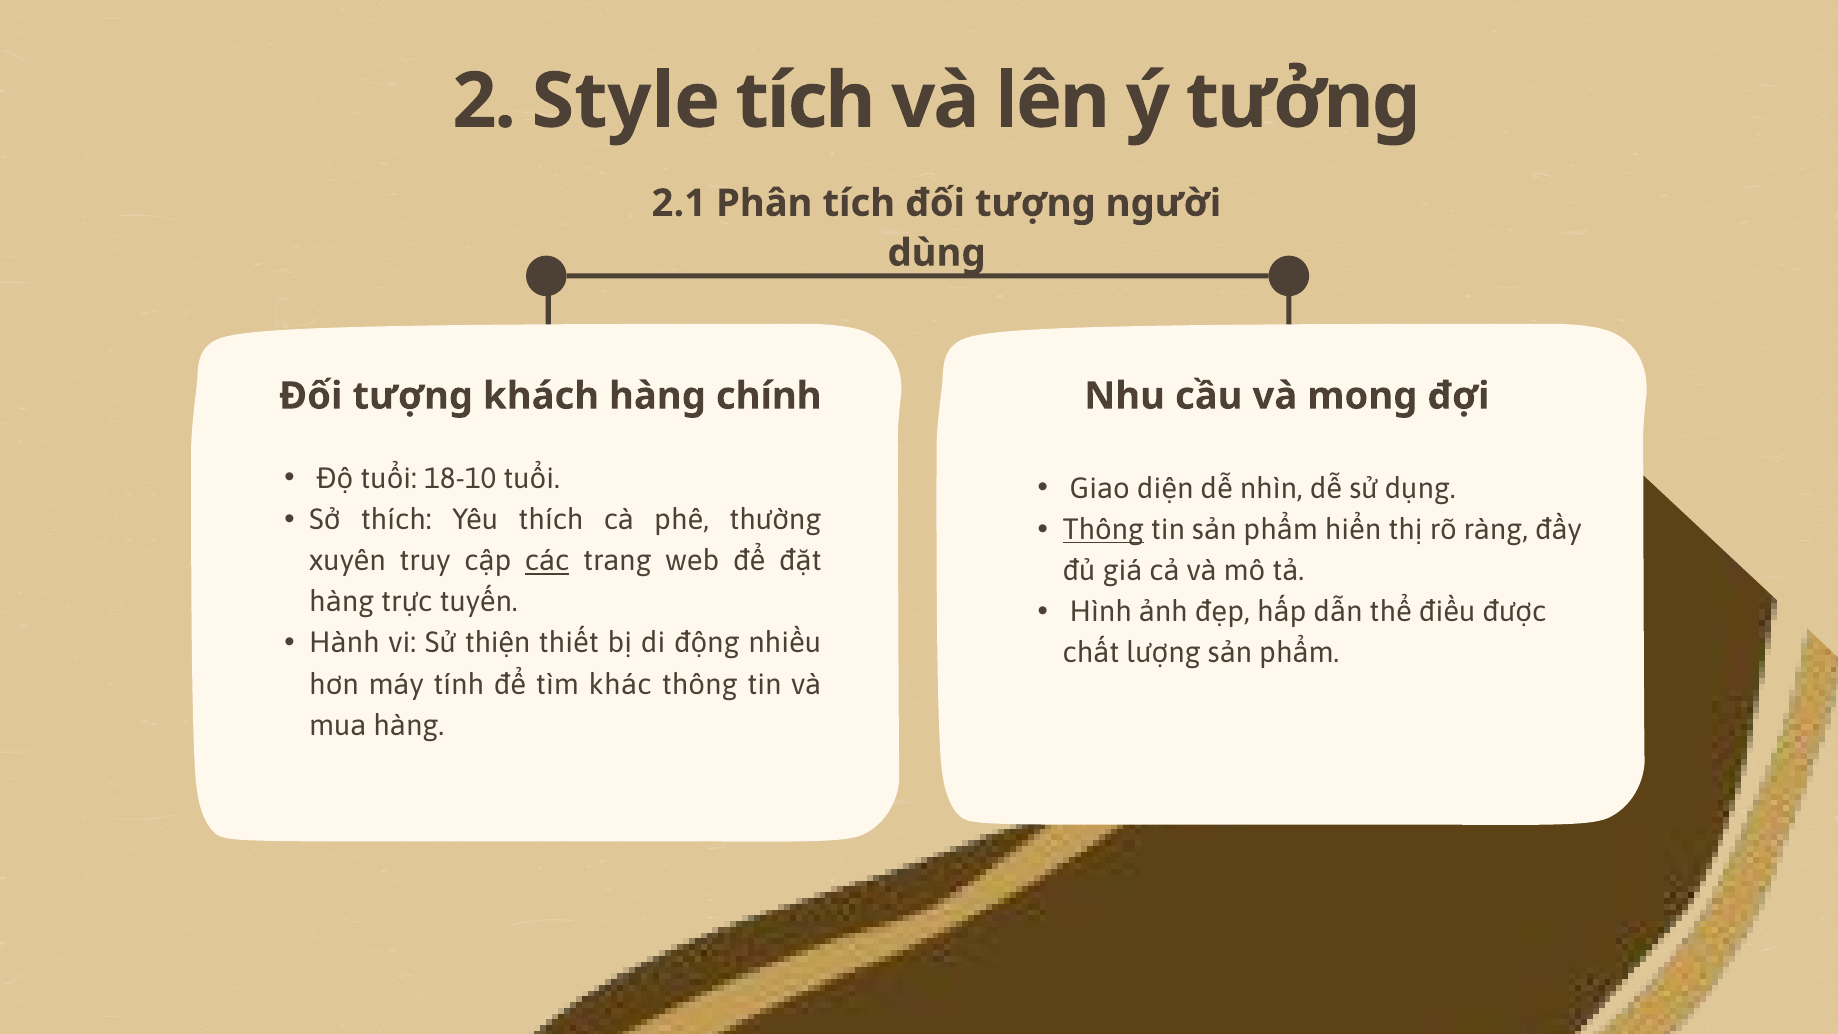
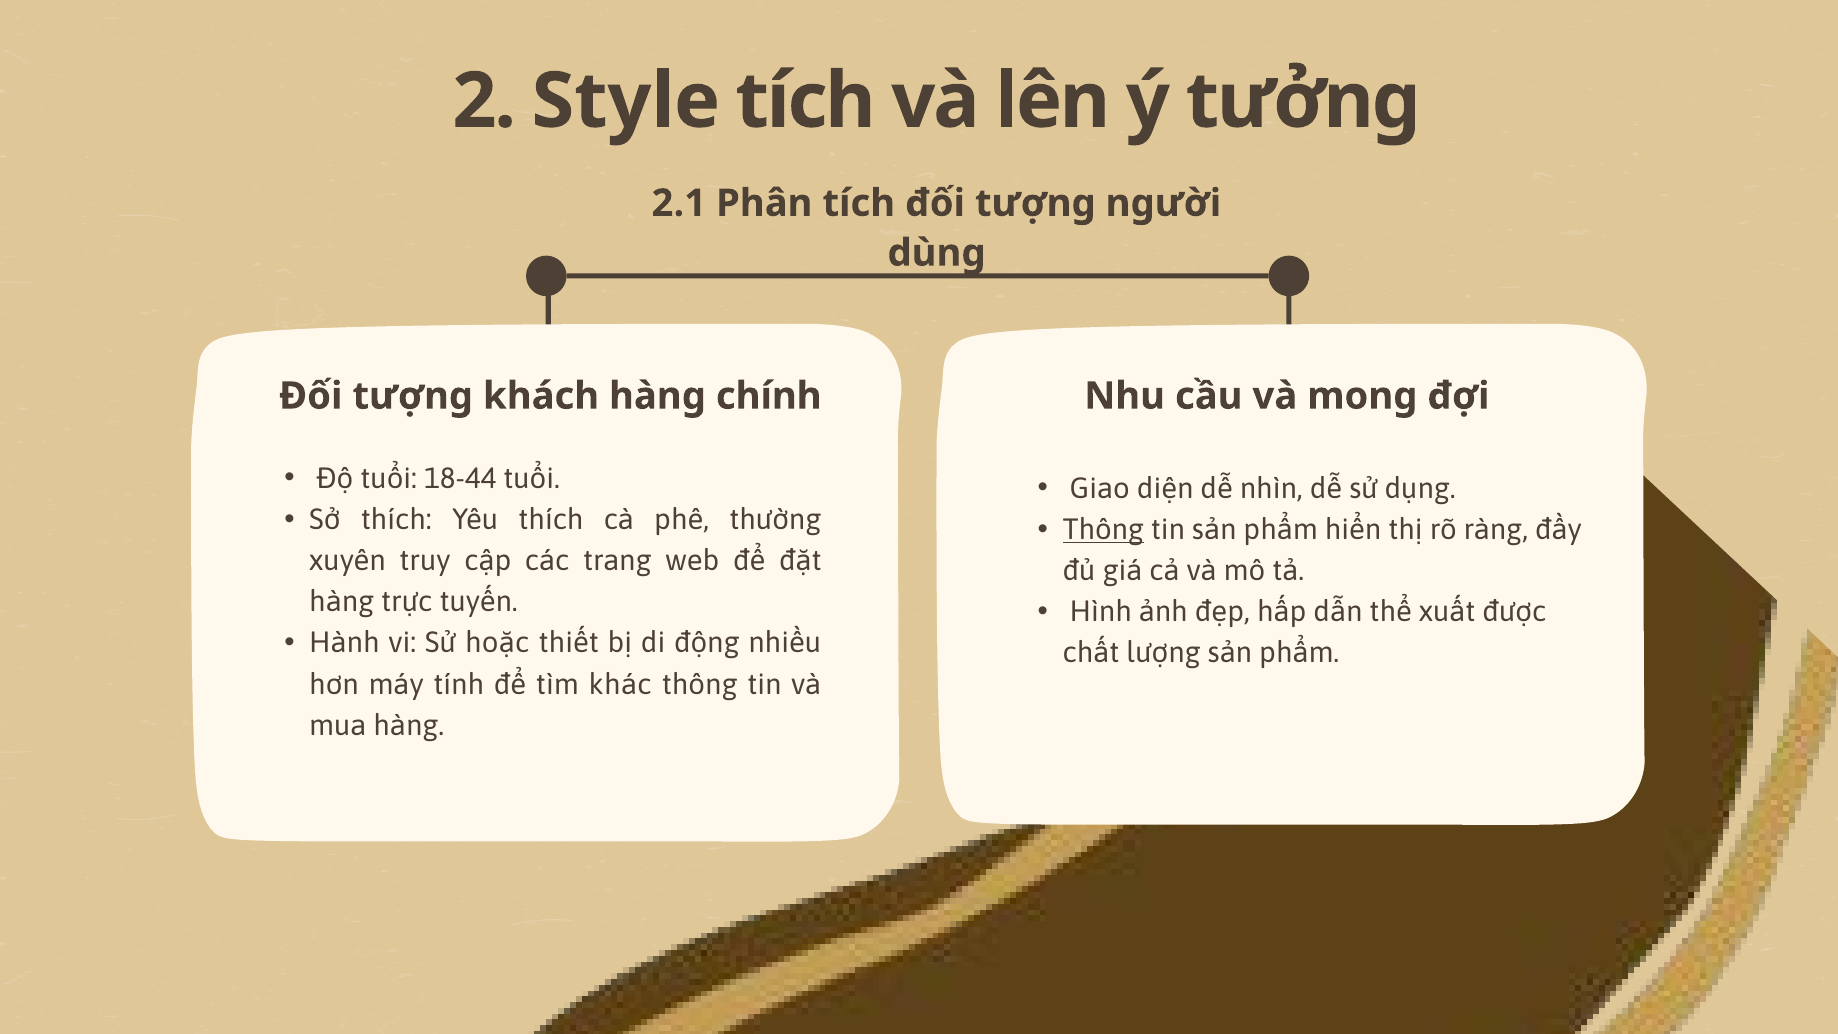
18-10: 18-10 -> 18-44
các underline: present -> none
điều: điều -> xuất
thiện: thiện -> hoặc
